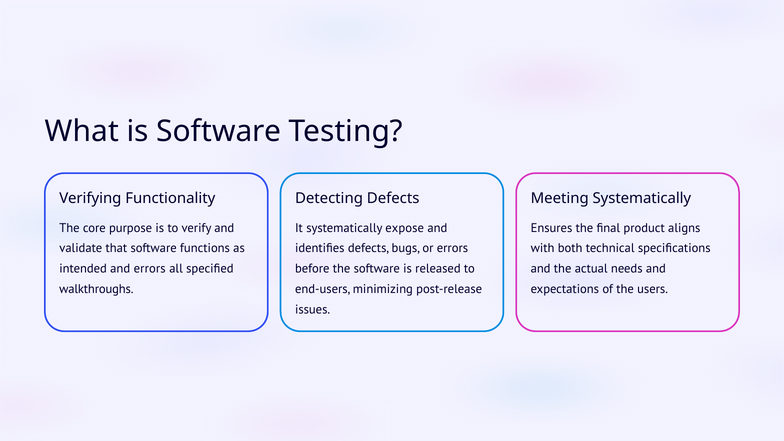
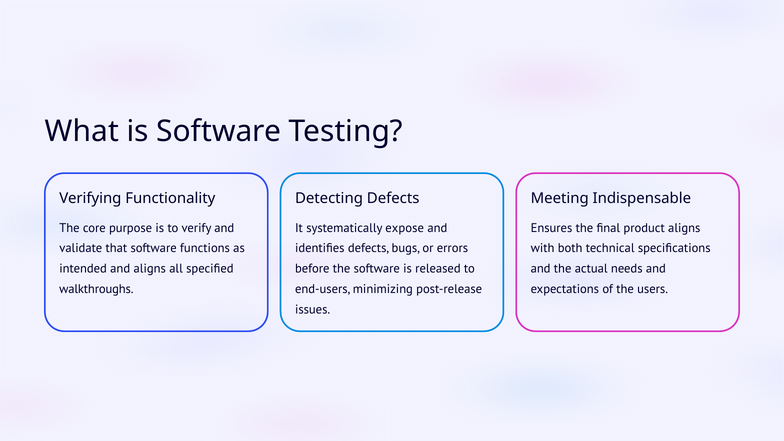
Meeting Systematically: Systematically -> Indispensable
and errors: errors -> aligns
